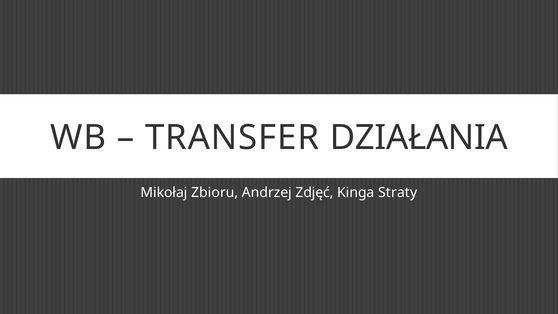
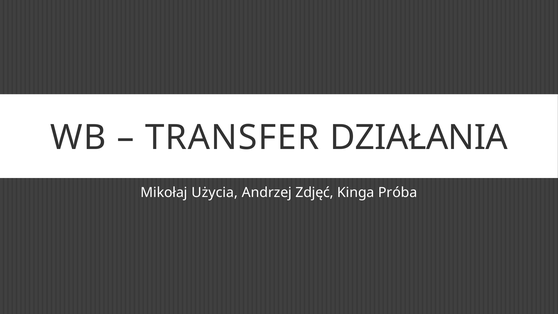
Zbioru: Zbioru -> Użycia
Straty: Straty -> Próba
